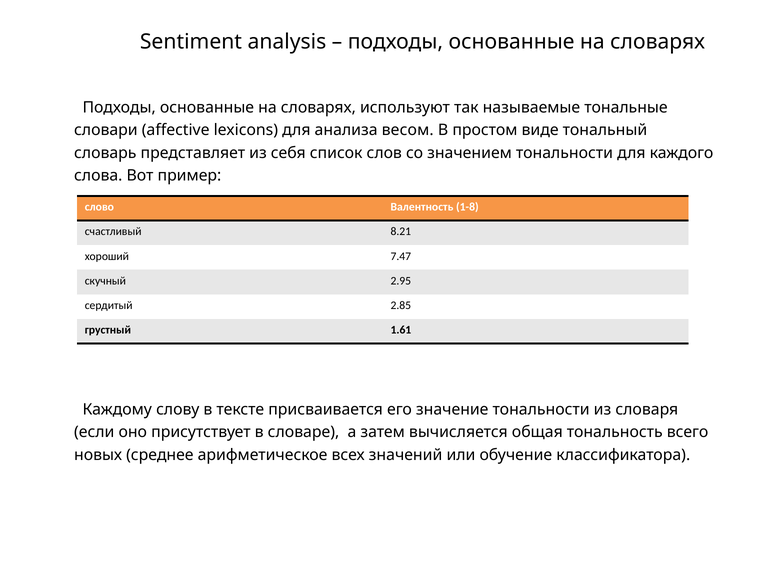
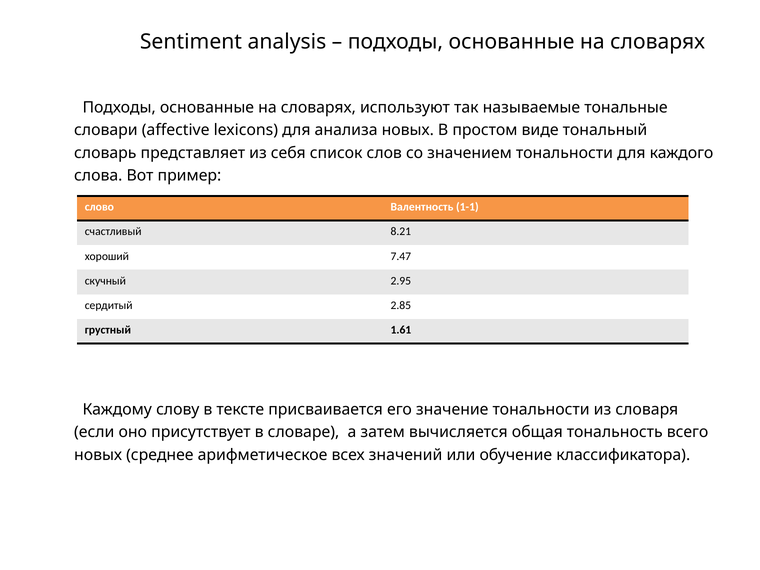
анализа весом: весом -> новых
1-8: 1-8 -> 1-1
